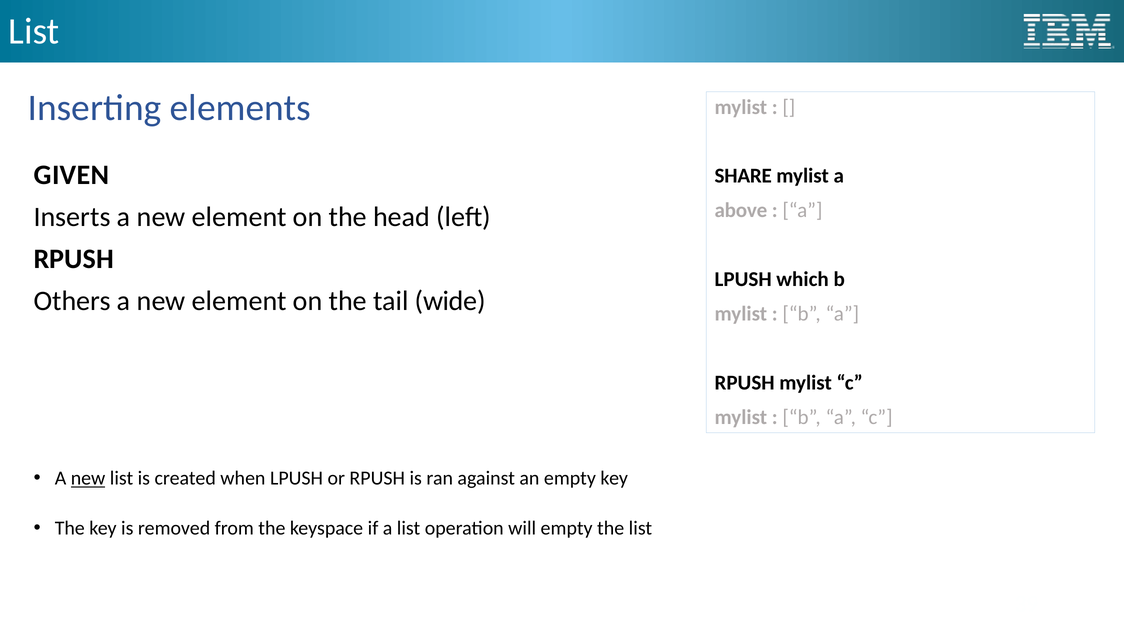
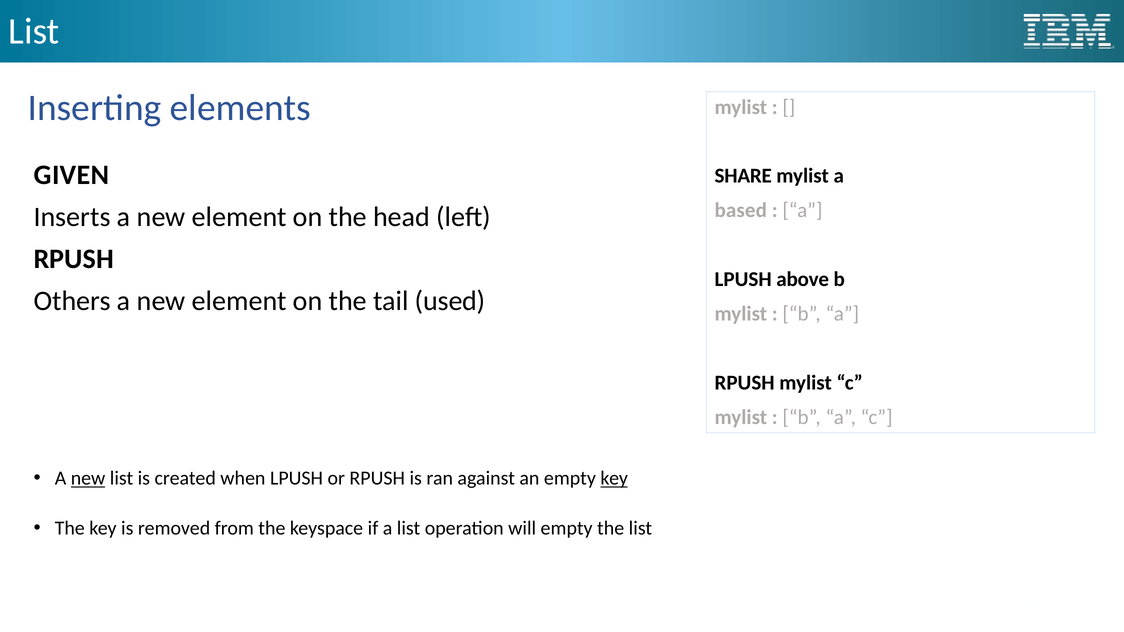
above: above -> based
which: which -> above
wide: wide -> used
key at (614, 479) underline: none -> present
